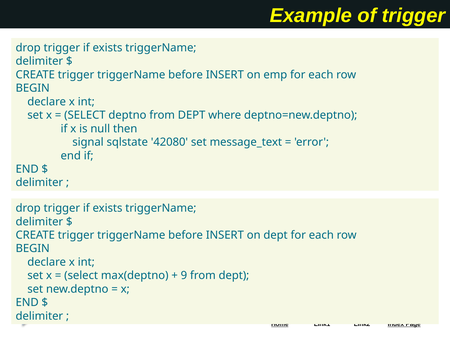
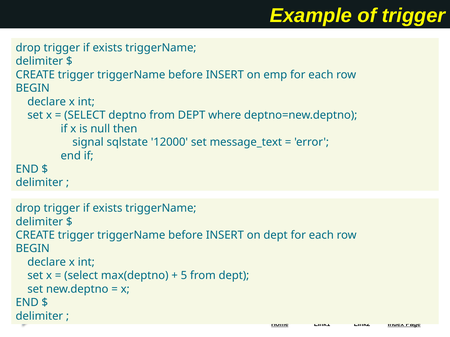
42080: 42080 -> 12000
9: 9 -> 5
